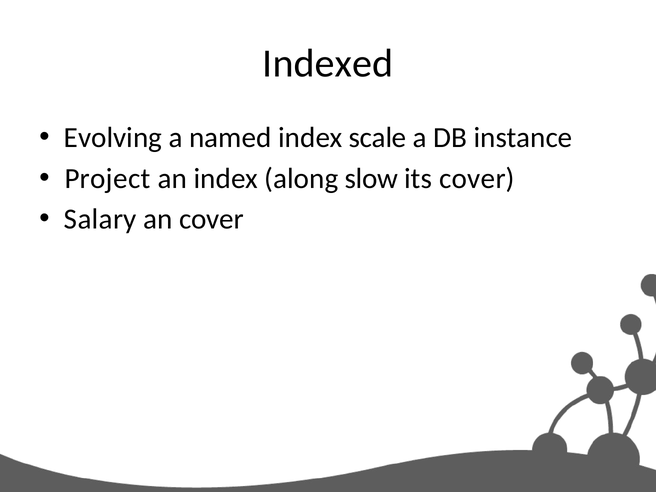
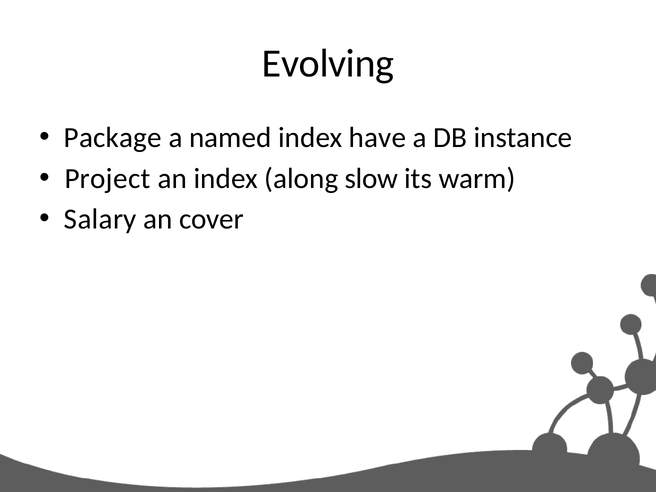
Indexed: Indexed -> Evolving
Evolving: Evolving -> Package
scale: scale -> have
its cover: cover -> warm
